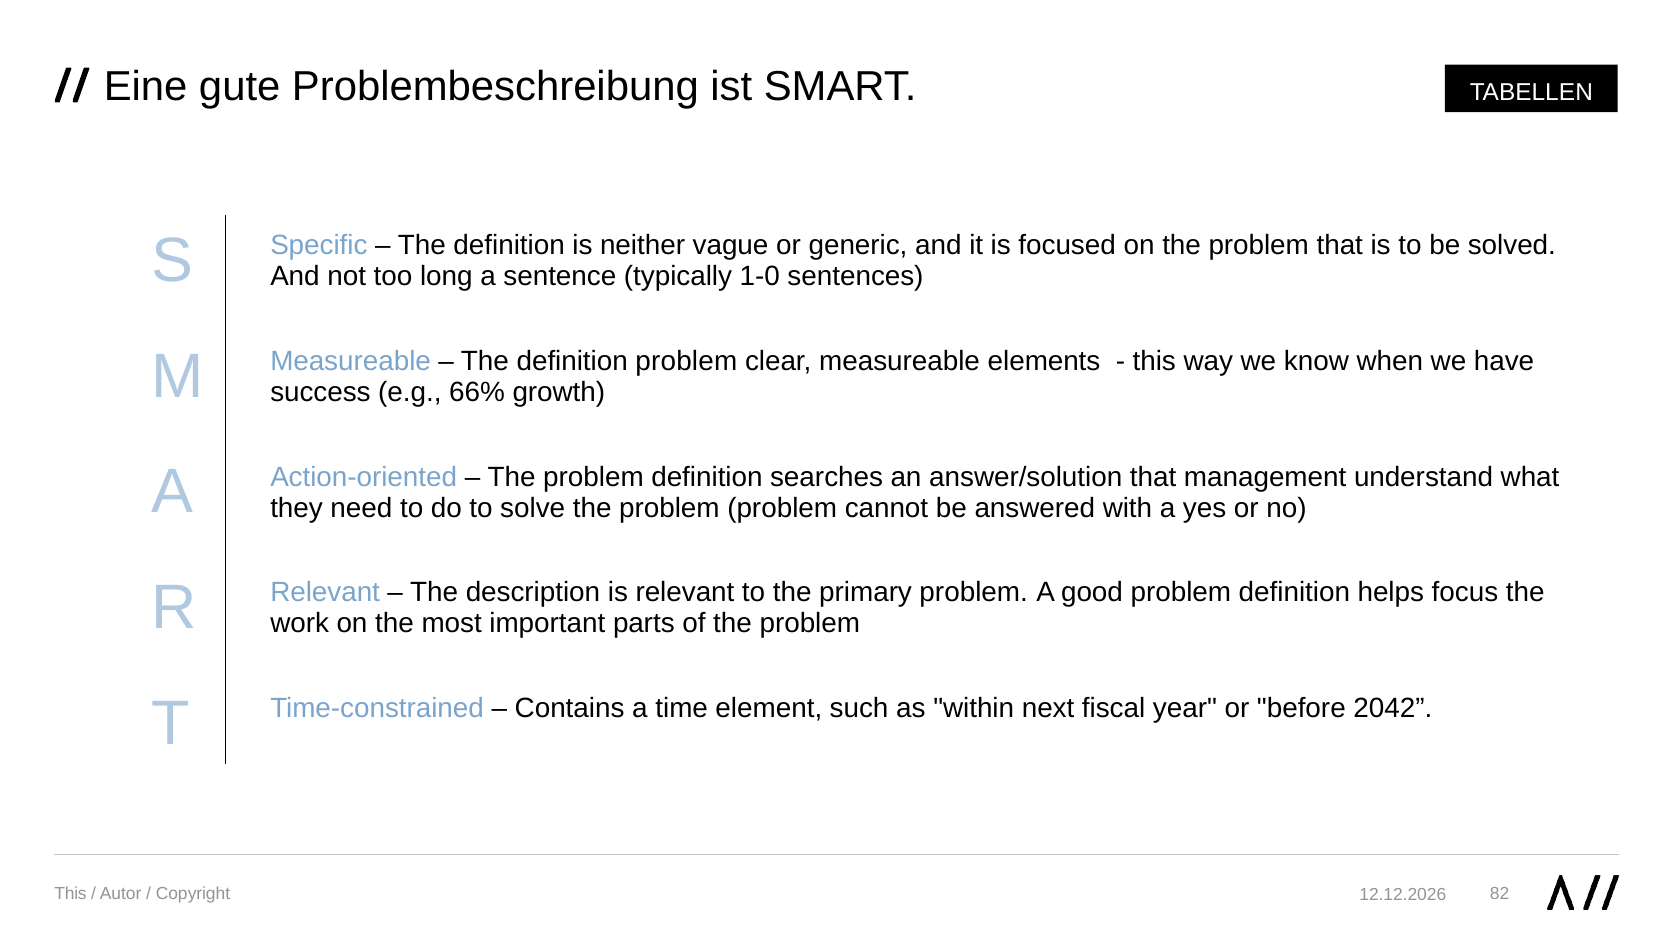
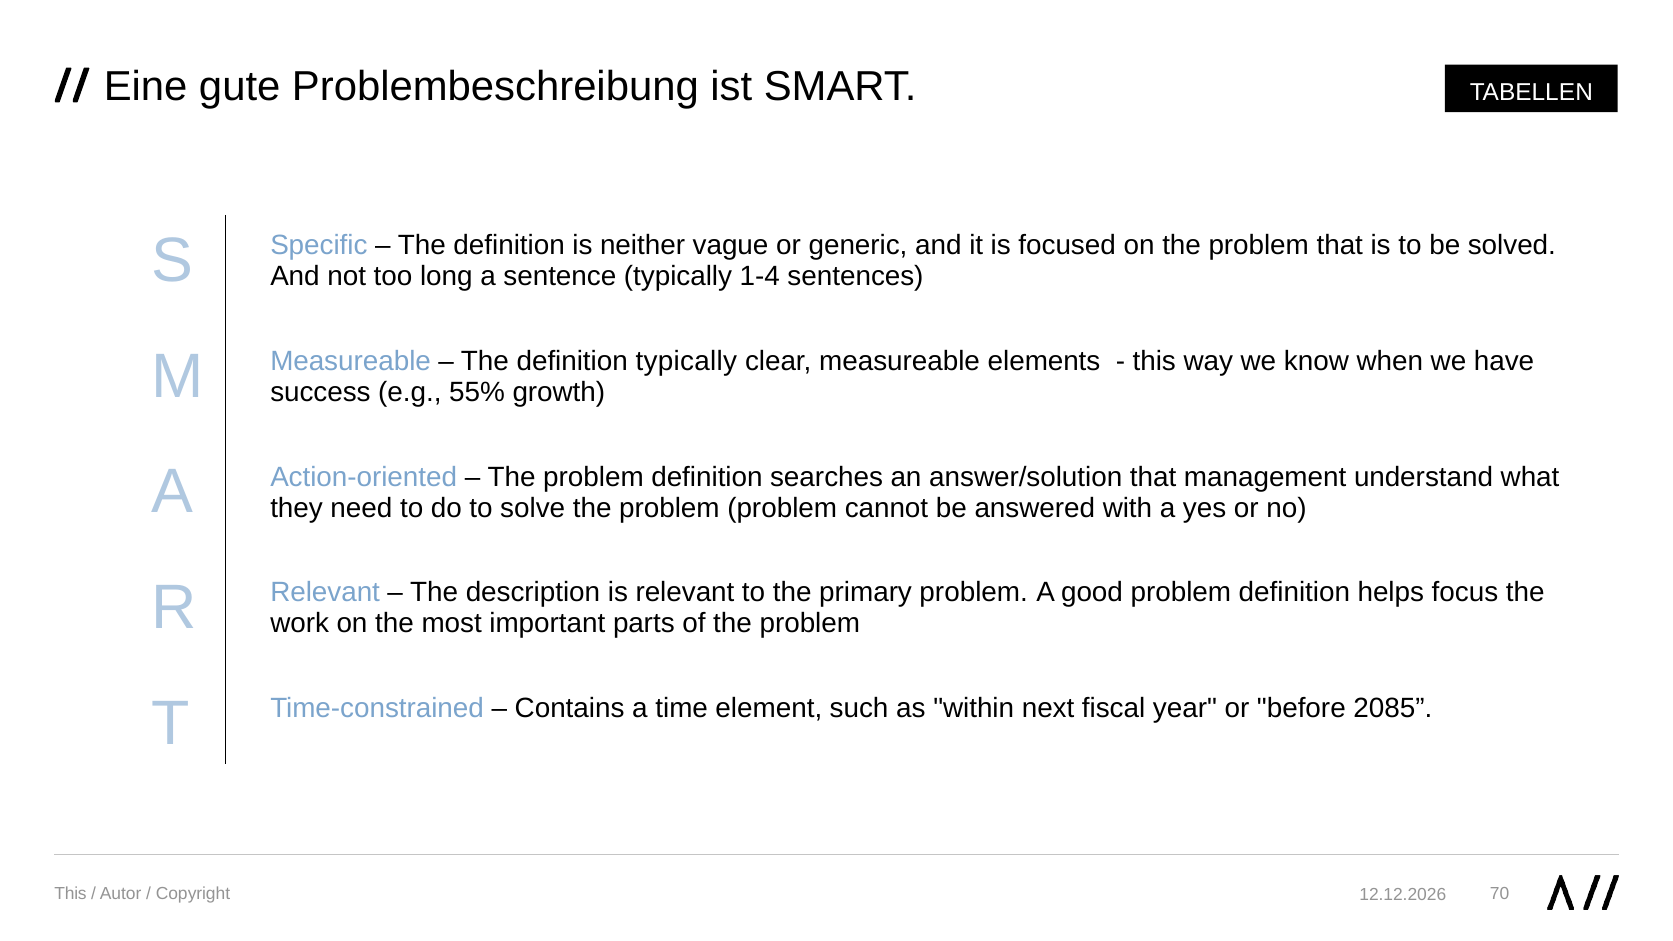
1-0: 1-0 -> 1-4
definition problem: problem -> typically
66%: 66% -> 55%
2042: 2042 -> 2085
82: 82 -> 70
